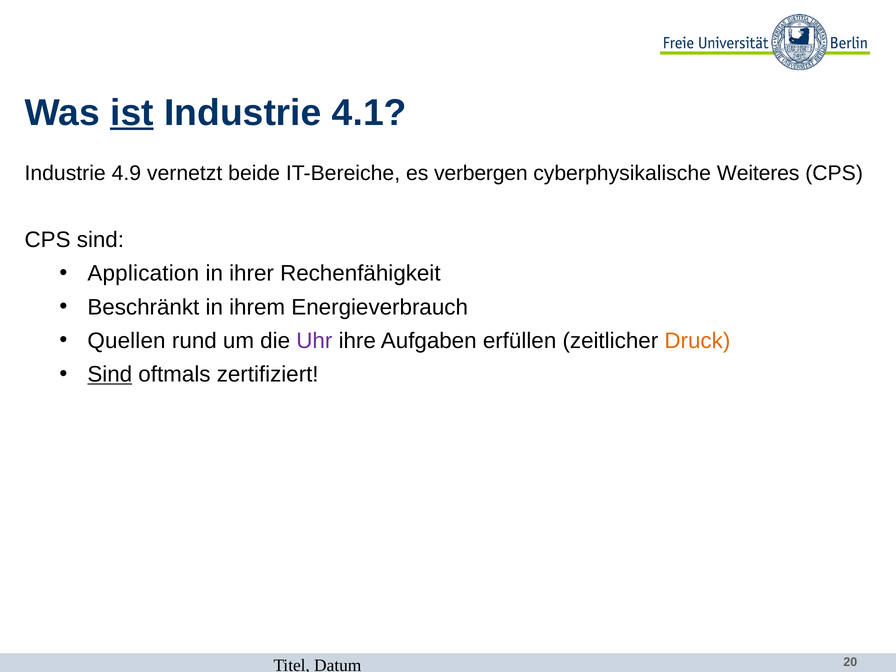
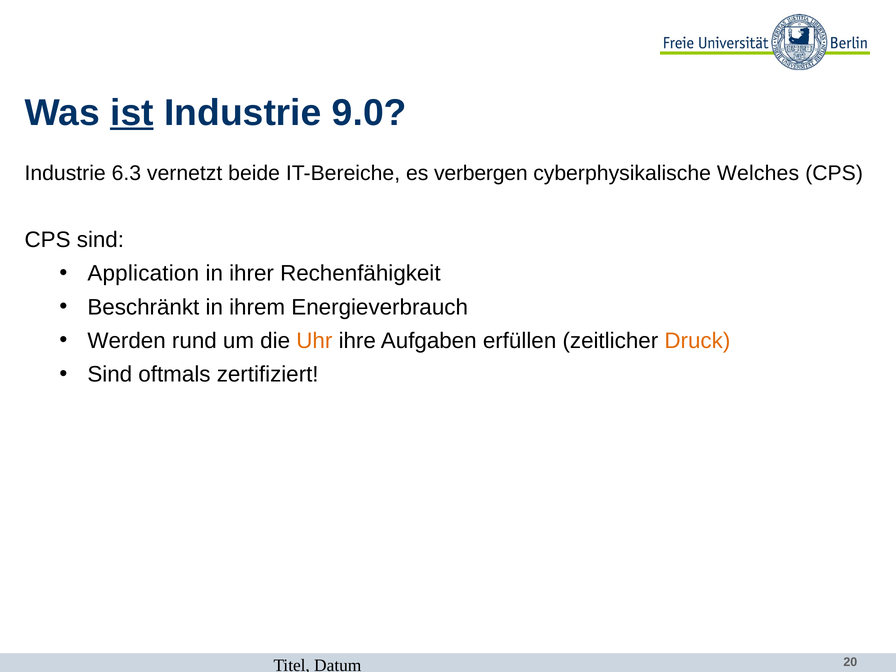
4.1: 4.1 -> 9.0
4.9: 4.9 -> 6.3
Weiteres: Weiteres -> Welches
Quellen: Quellen -> Werden
Uhr colour: purple -> orange
Sind at (110, 374) underline: present -> none
